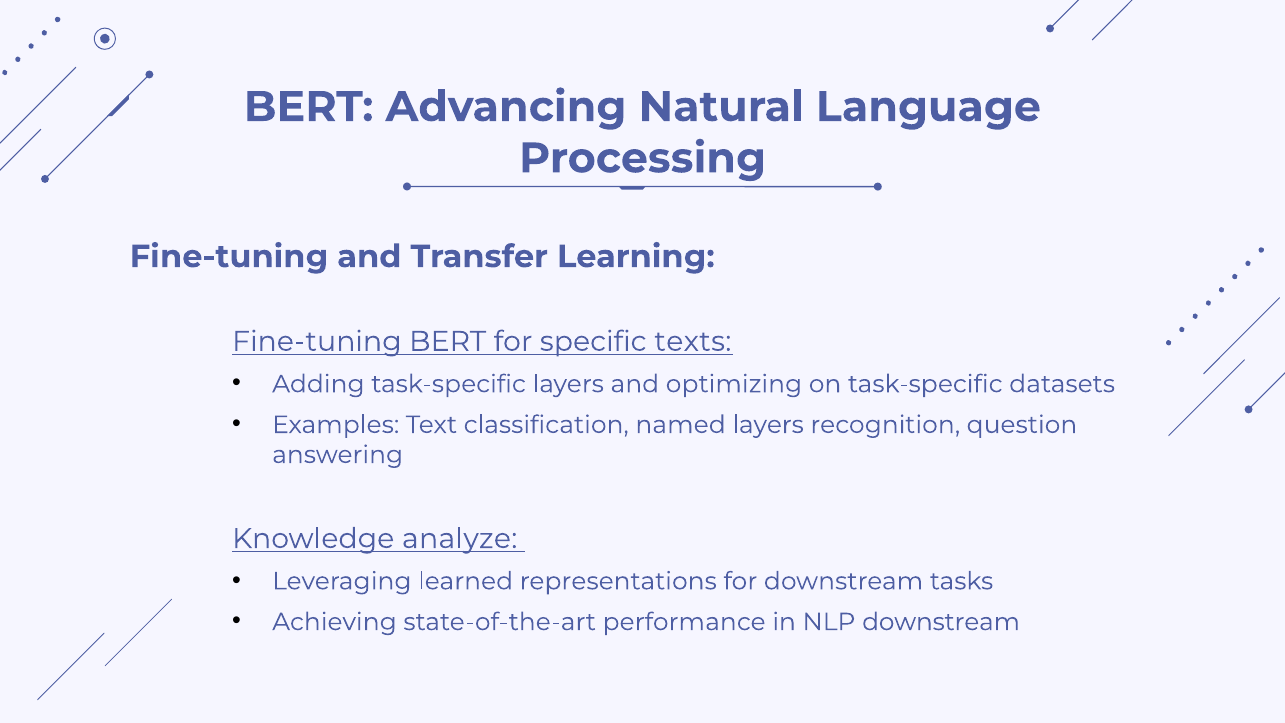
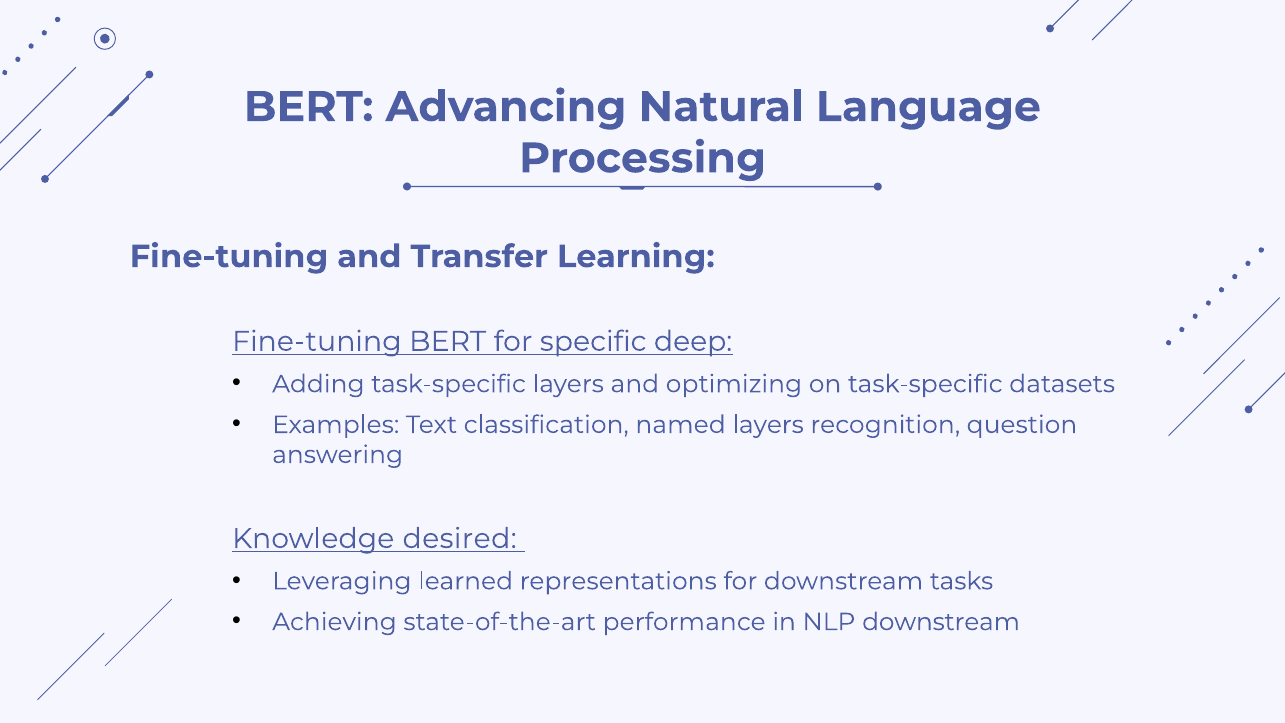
texts: texts -> deep
analyze: analyze -> desired
